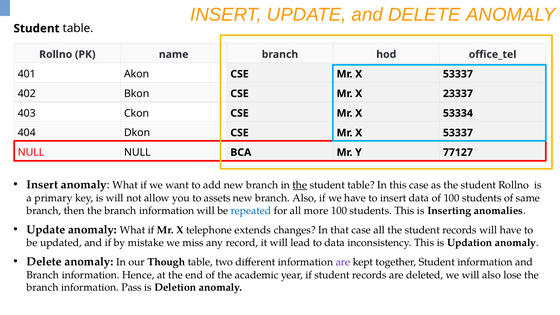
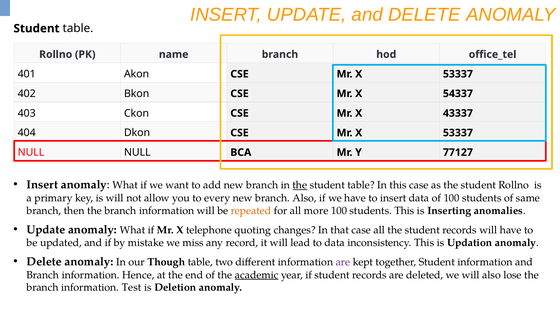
23337: 23337 -> 54337
53334: 53334 -> 43337
assets: assets -> every
repeated colour: blue -> orange
extends: extends -> quoting
academic underline: none -> present
Pass: Pass -> Test
